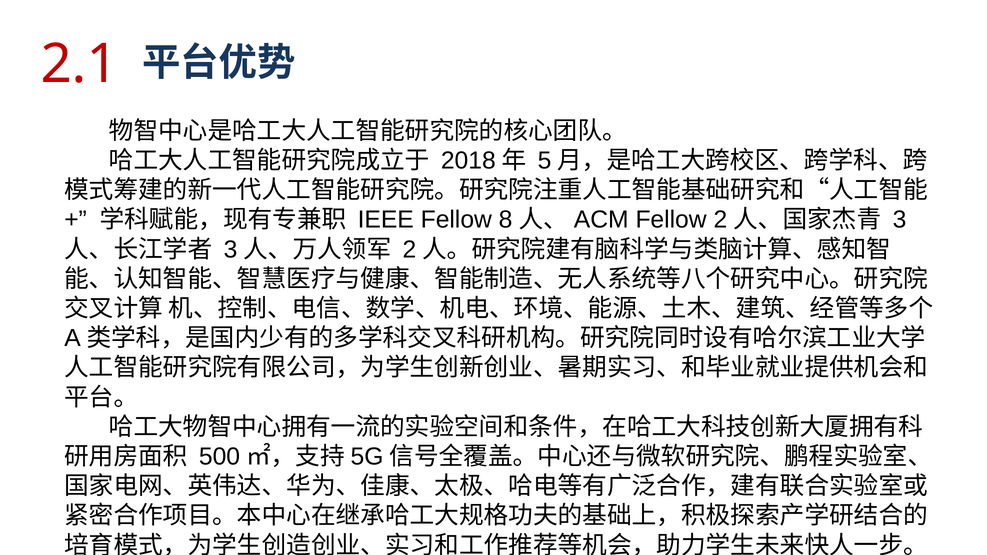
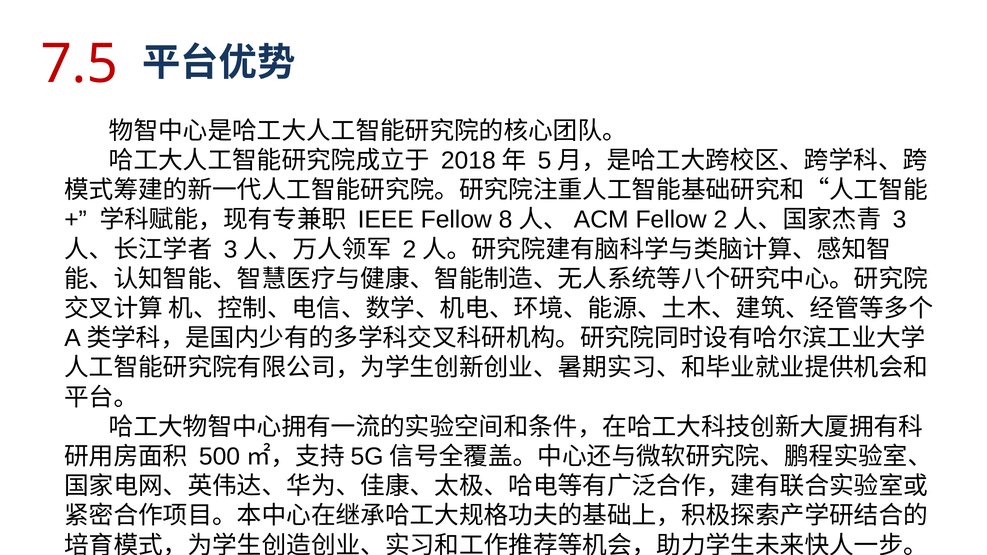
2.1: 2.1 -> 7.5
